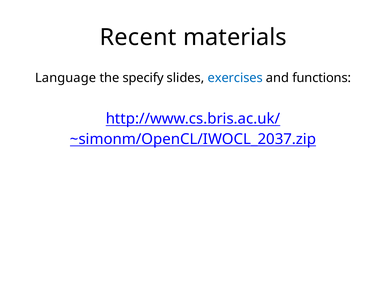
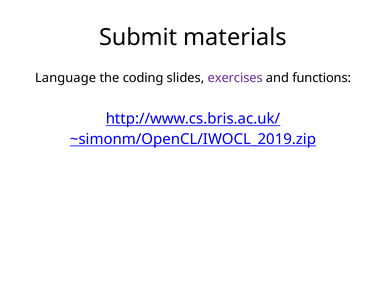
Recent: Recent -> Submit
specify: specify -> coding
exercises colour: blue -> purple
~simonm/OpenCL/IWOCL_2037.zip: ~simonm/OpenCL/IWOCL_2037.zip -> ~simonm/OpenCL/IWOCL_2019.zip
